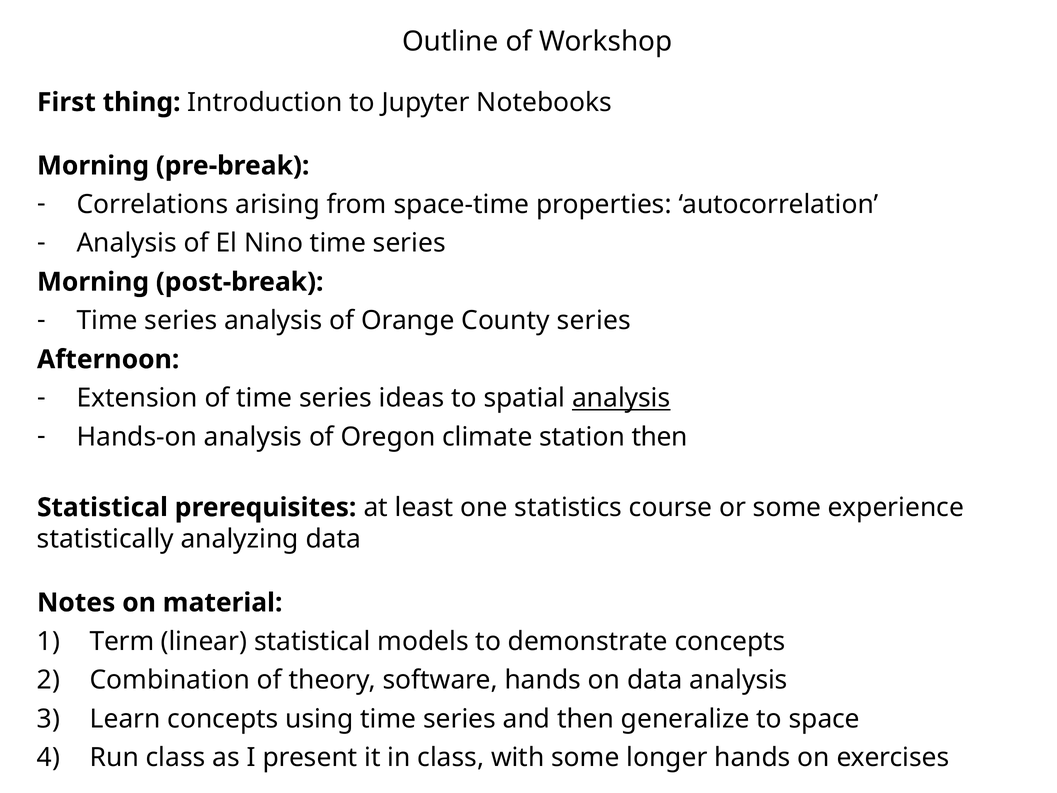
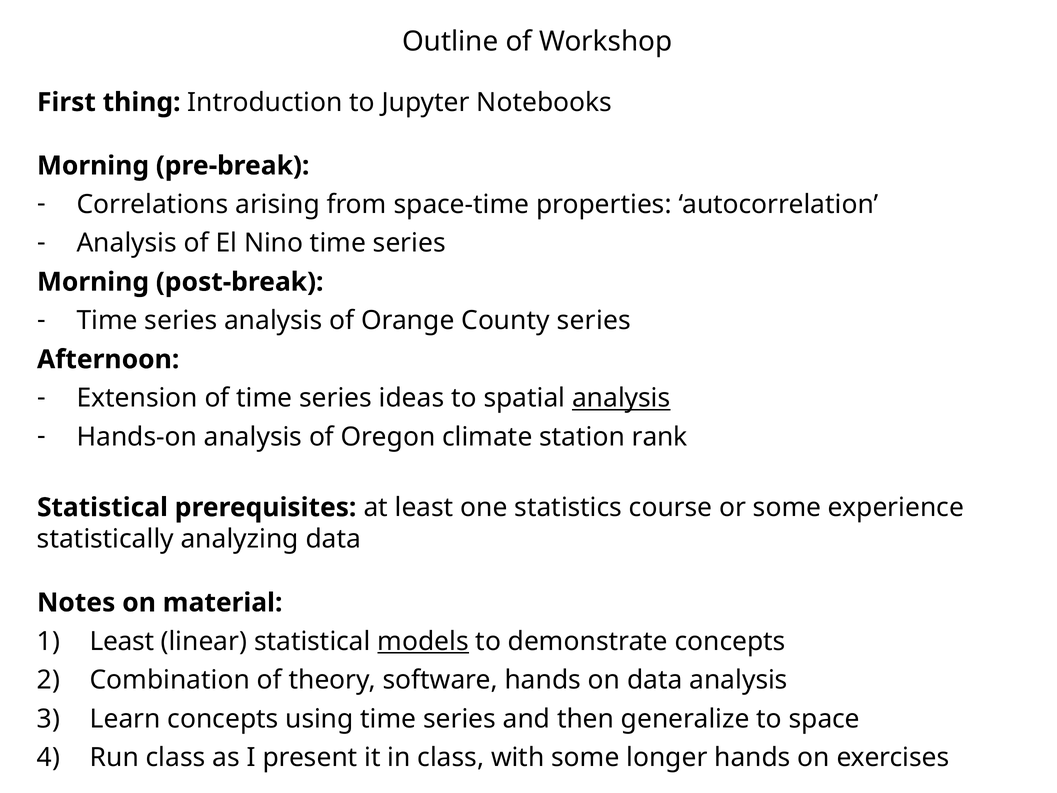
station then: then -> rank
Term at (122, 641): Term -> Least
models underline: none -> present
